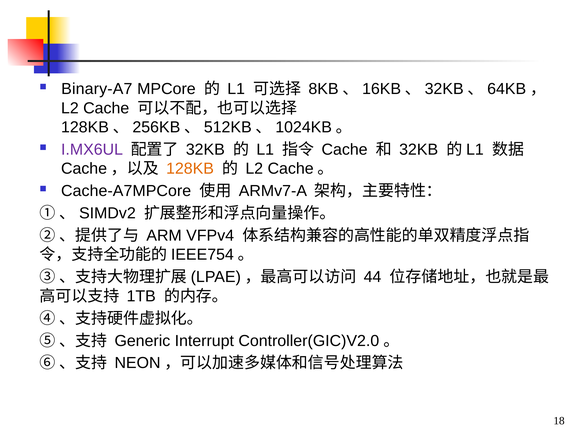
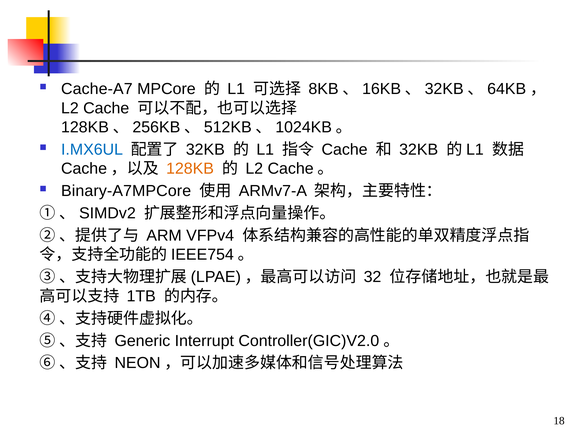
Binary-A7: Binary-A7 -> Cache-A7
I.MX6UL colour: purple -> blue
Cache-A7MPCore: Cache-A7MPCore -> Binary-A7MPCore
44: 44 -> 32
